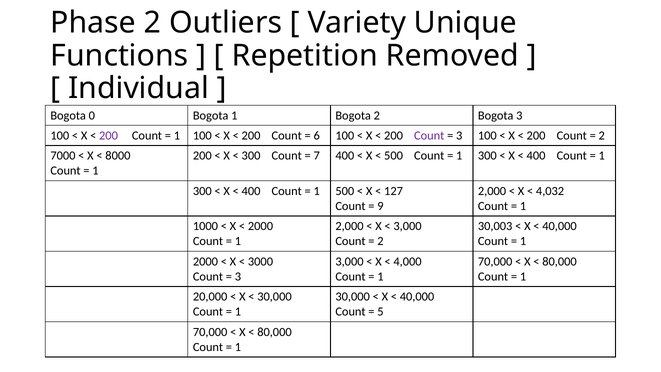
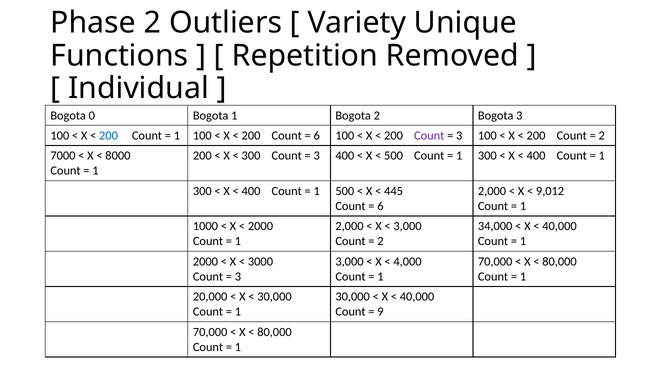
200 at (108, 136) colour: purple -> blue
7 at (317, 156): 7 -> 3
127: 127 -> 445
4,032: 4,032 -> 9,012
9 at (381, 206): 9 -> 6
30,003: 30,003 -> 34,000
5: 5 -> 9
